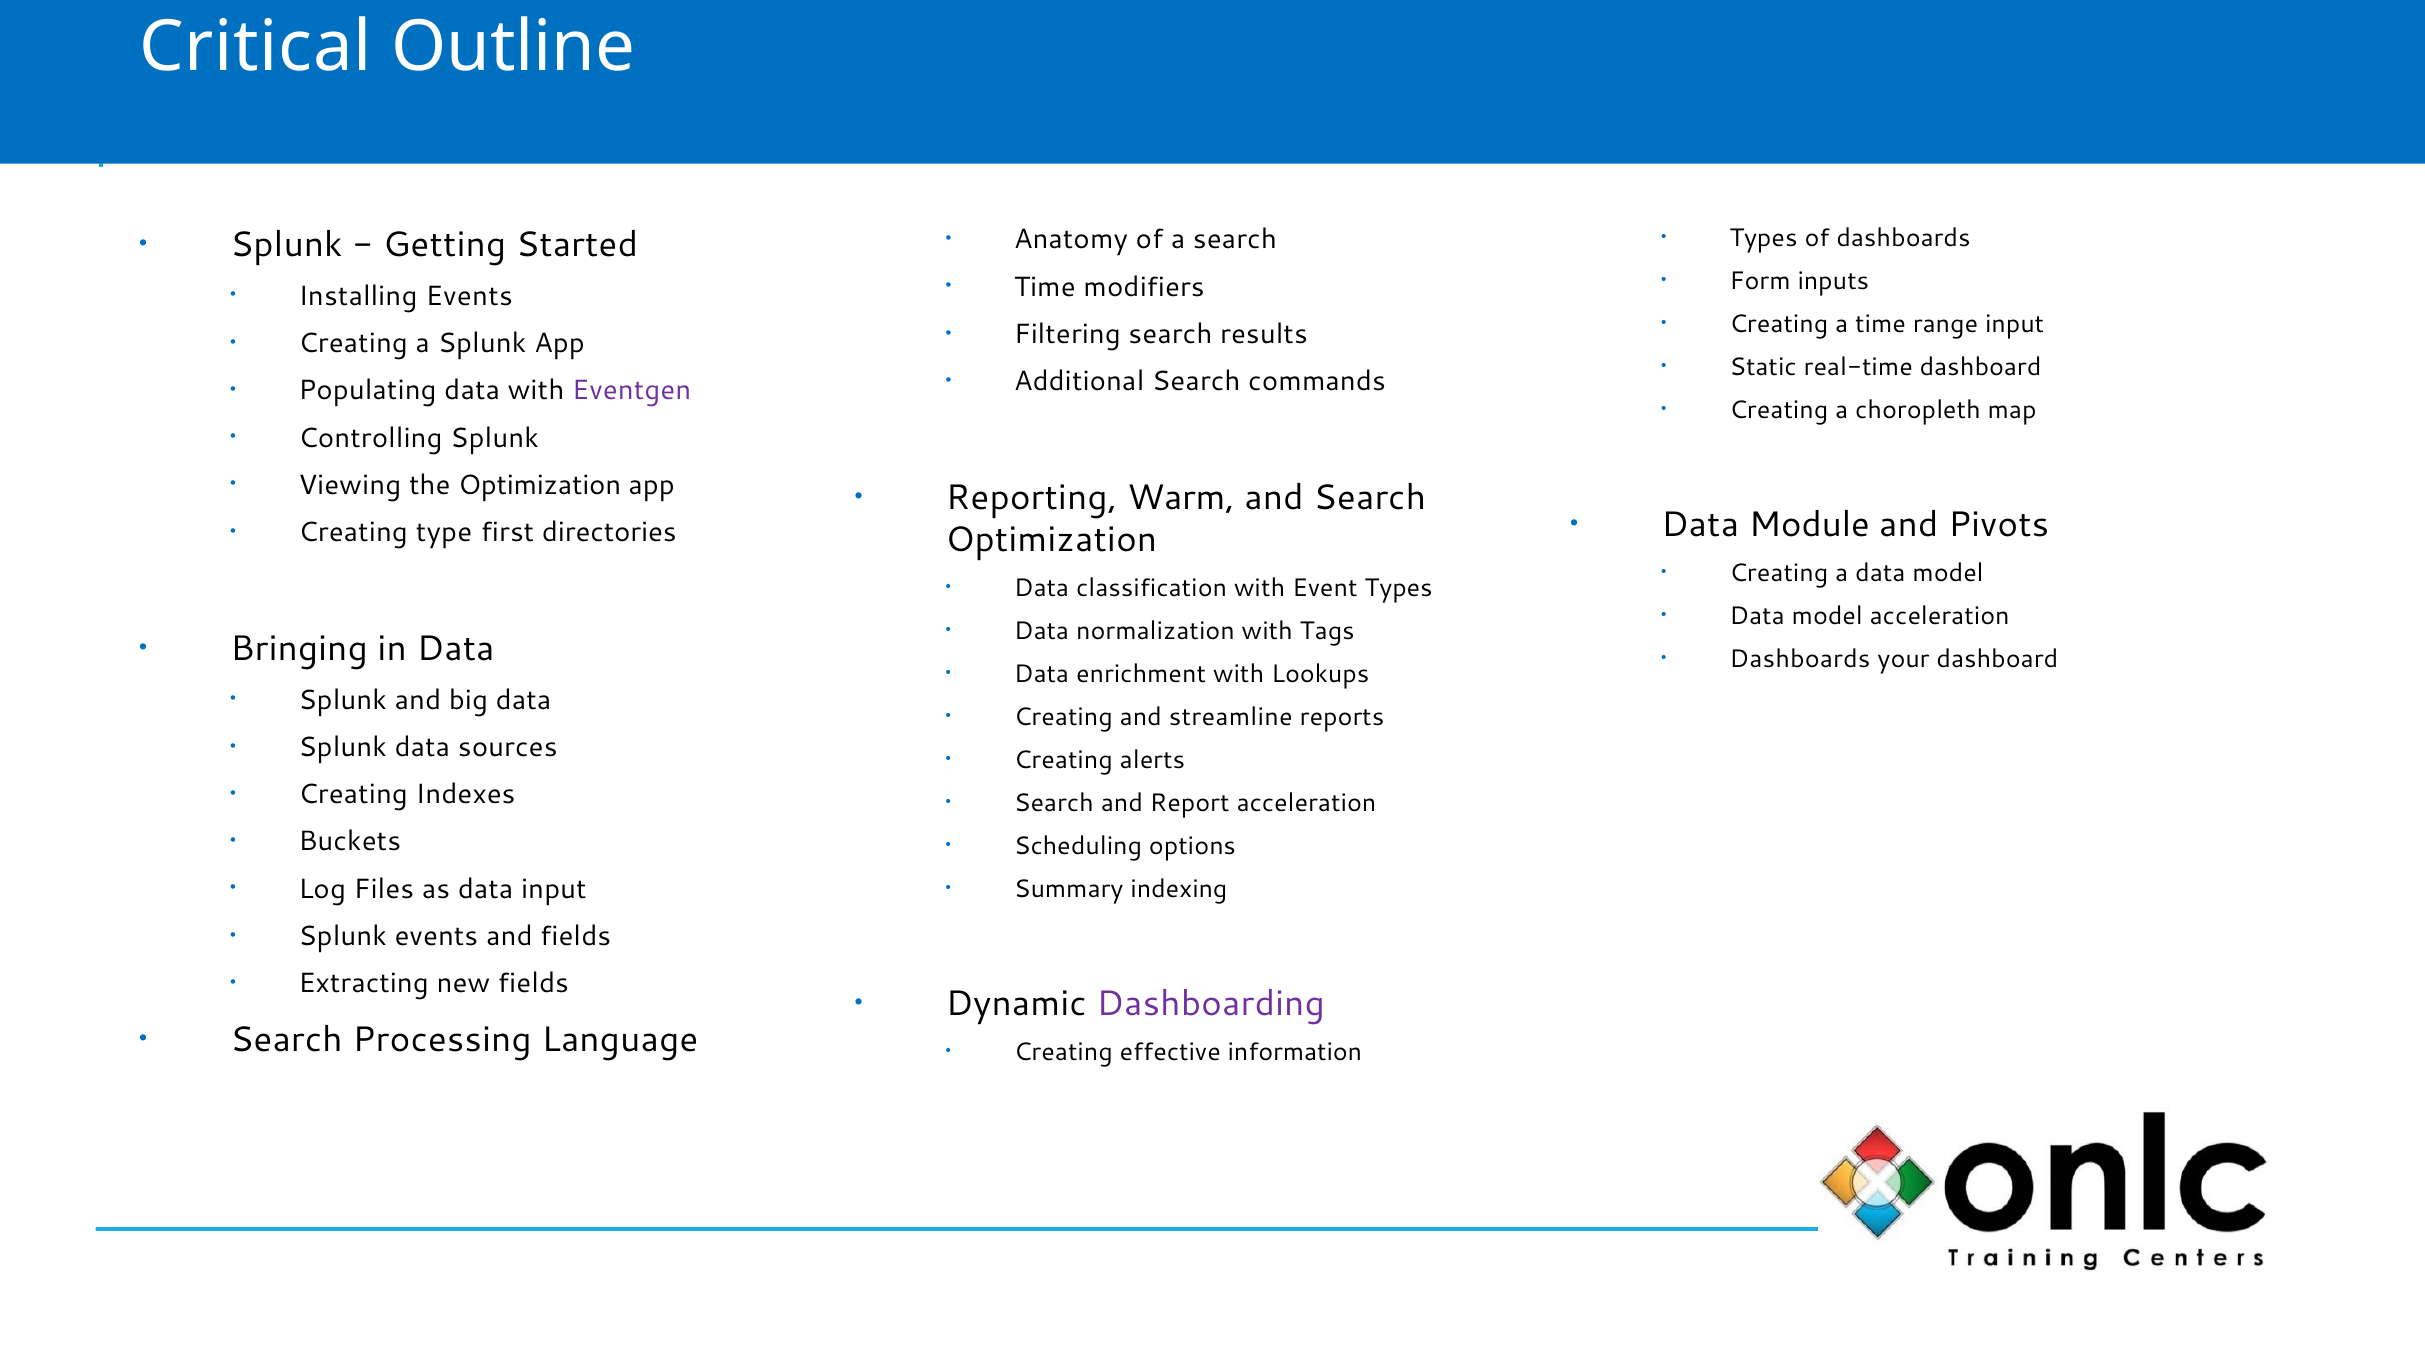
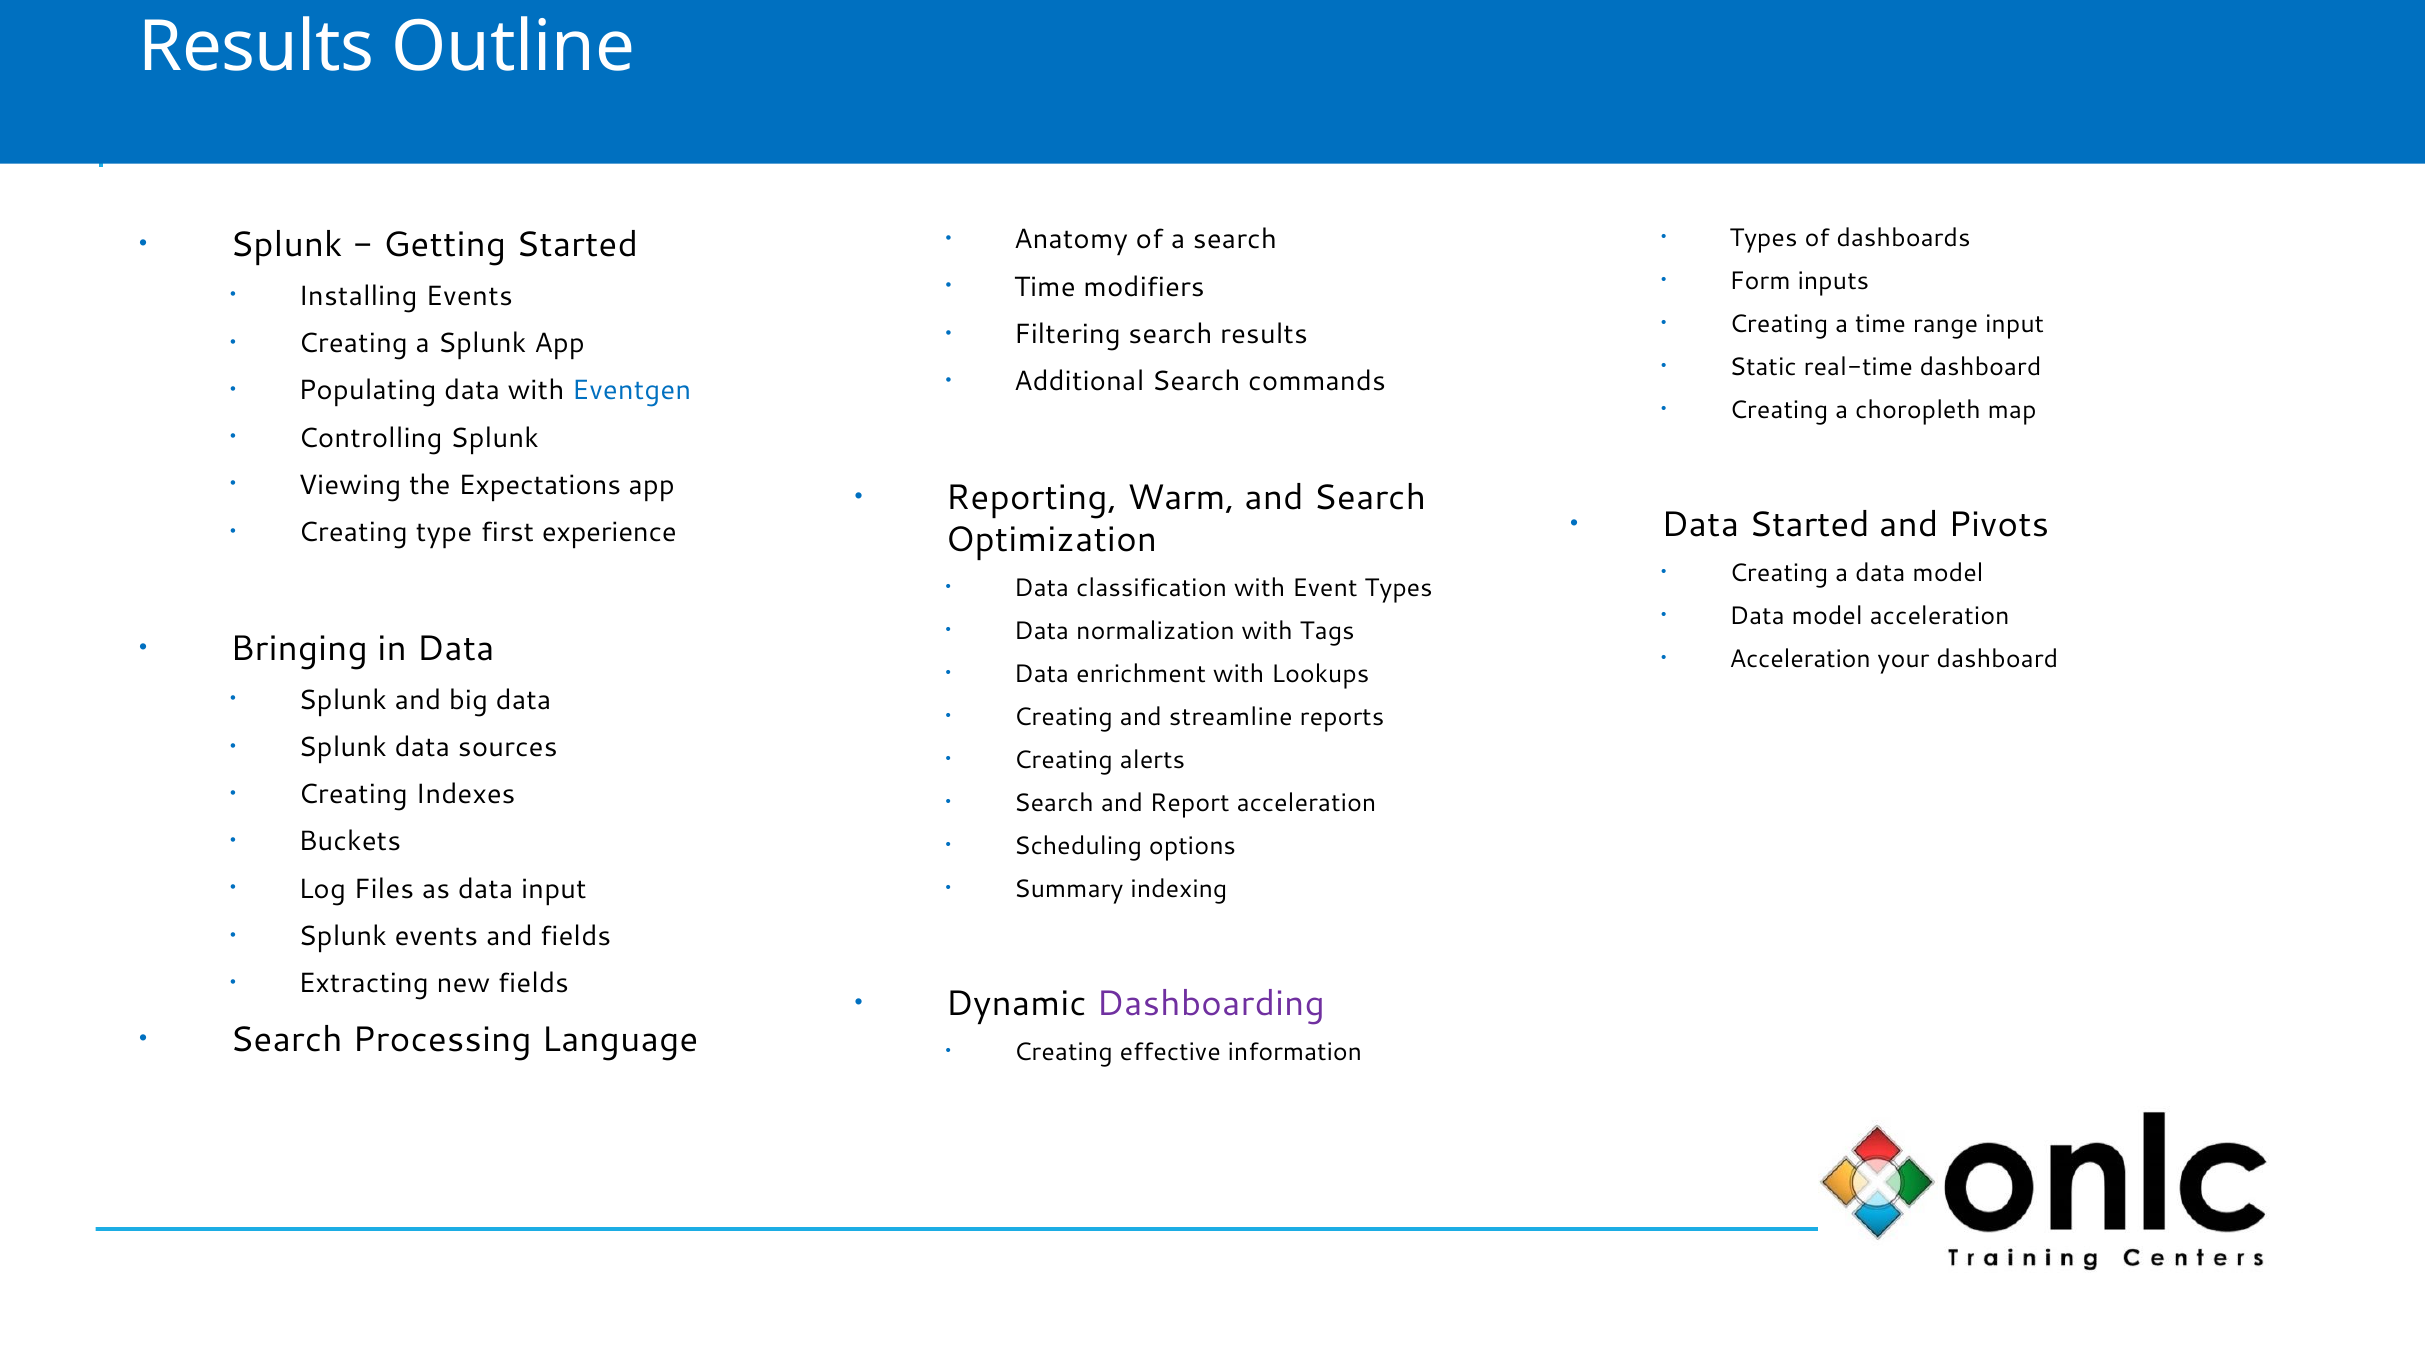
Critical at (256, 47): Critical -> Results
Eventgen colour: purple -> blue
the Optimization: Optimization -> Expectations
Data Module: Module -> Started
directories: directories -> experience
Dashboards at (1800, 659): Dashboards -> Acceleration
